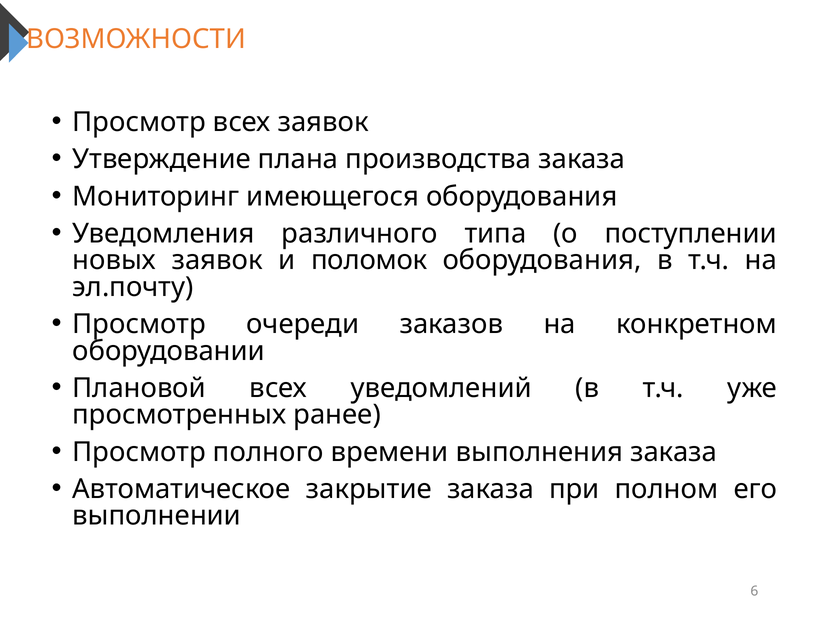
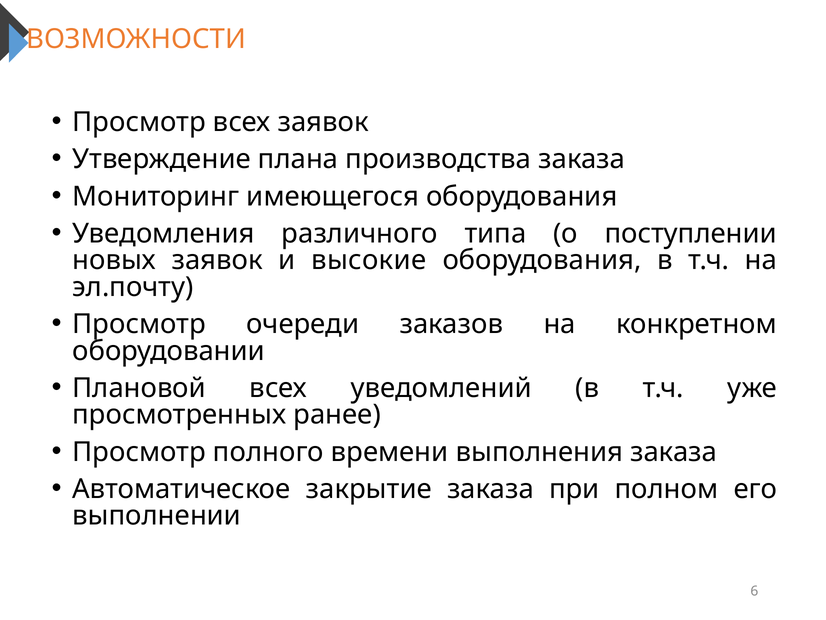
поломок: поломок -> высокие
